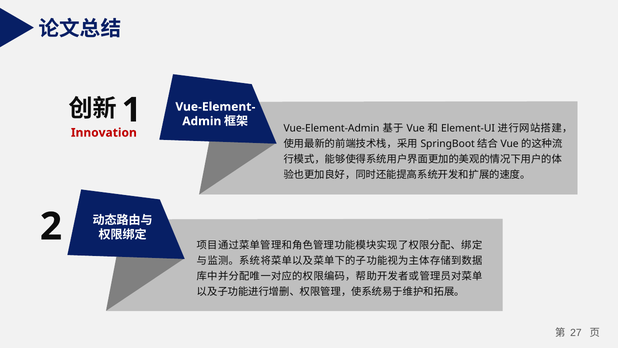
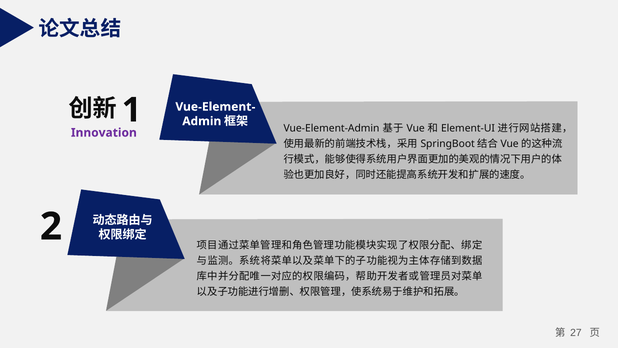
Innovation colour: red -> purple
